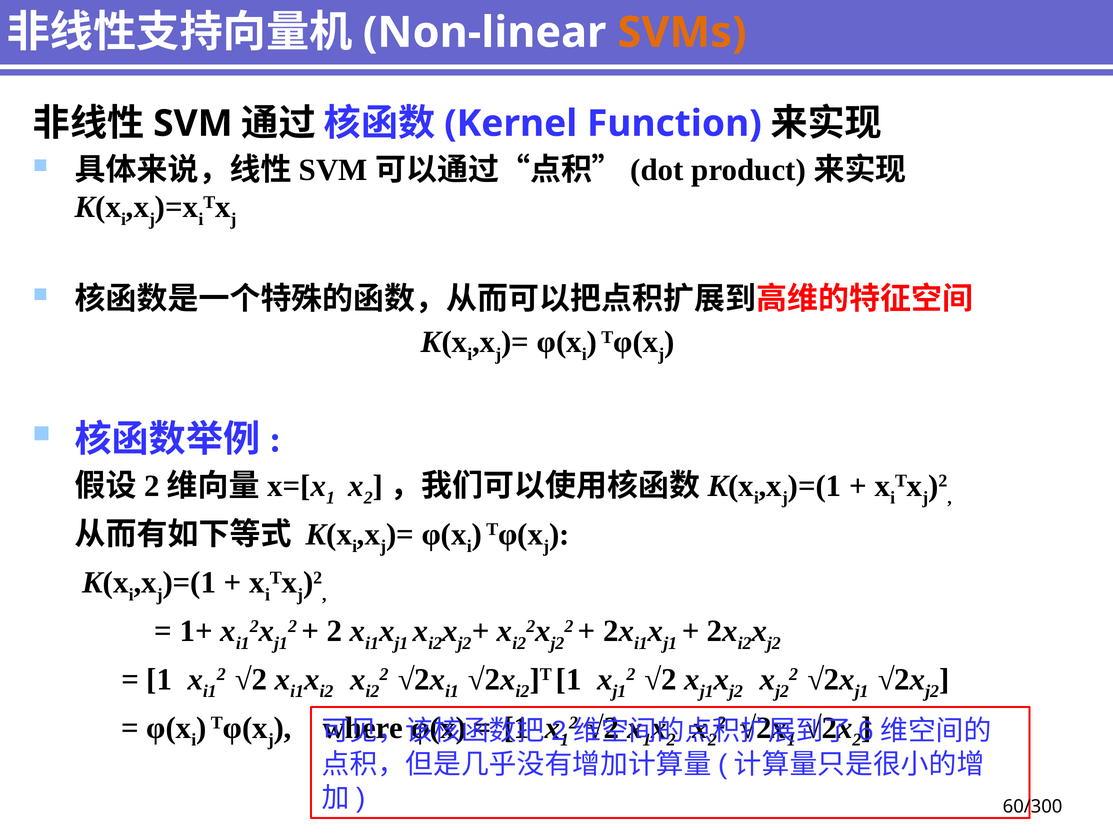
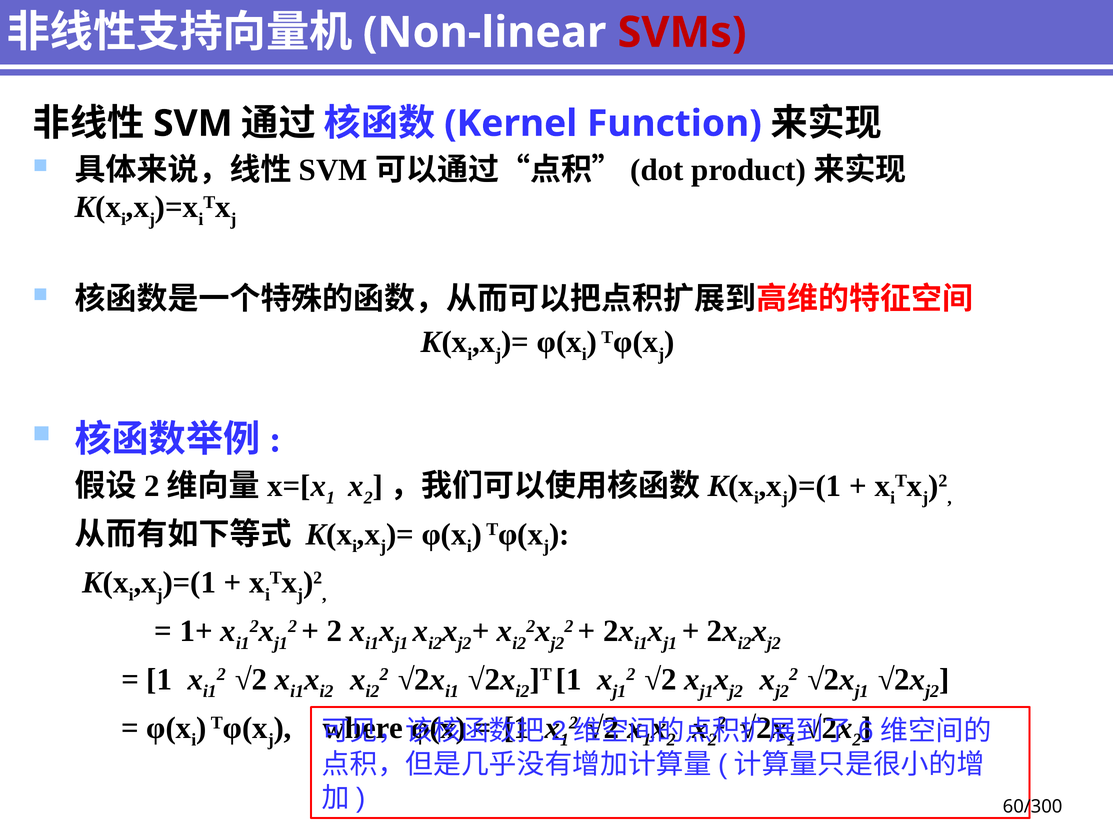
SVMs colour: orange -> red
